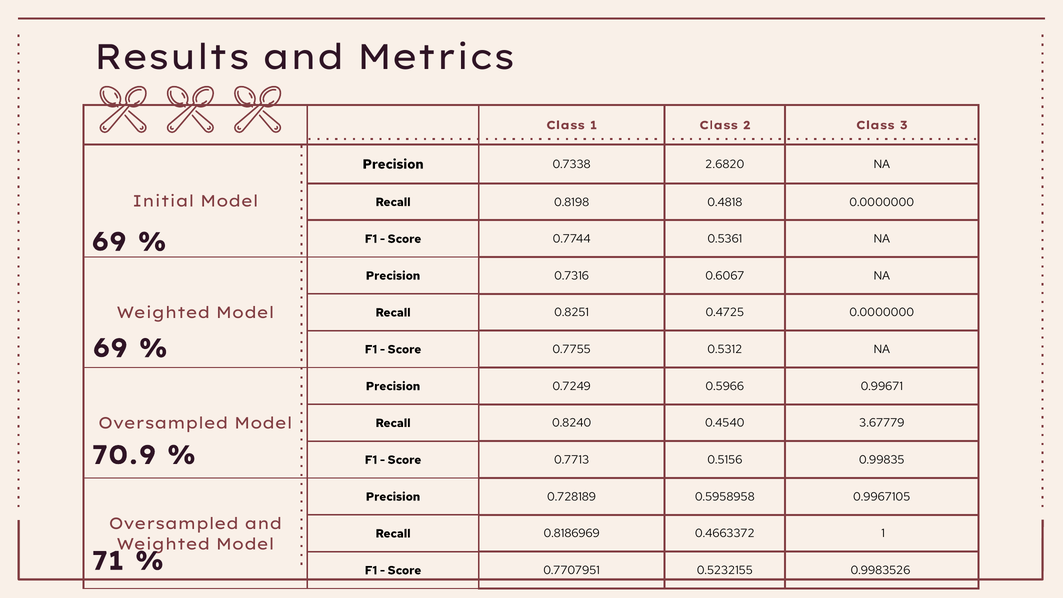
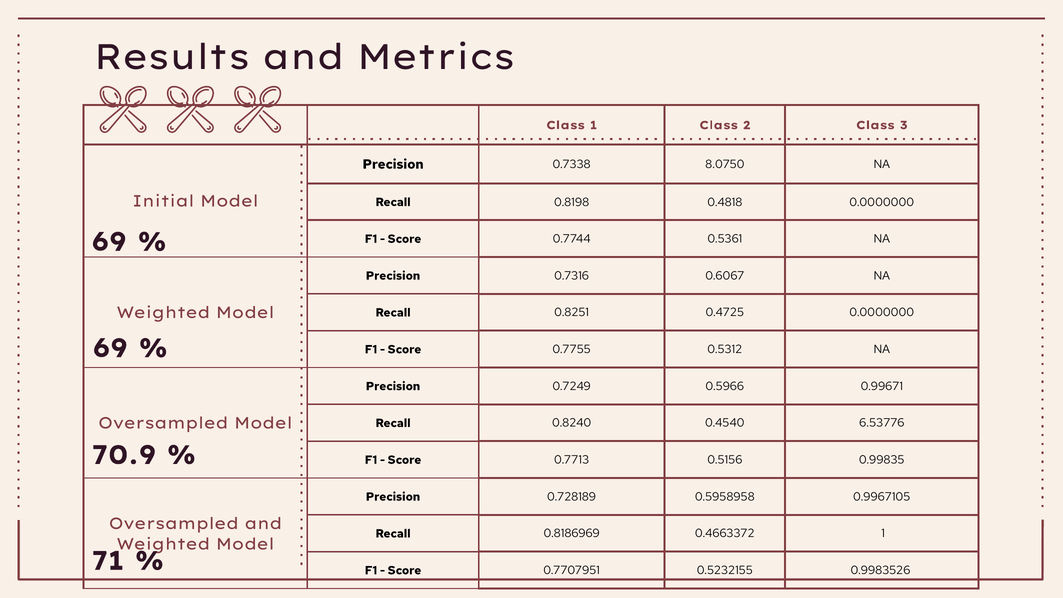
2.6820: 2.6820 -> 8.0750
3.67779: 3.67779 -> 6.53776
